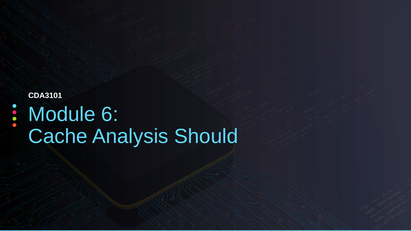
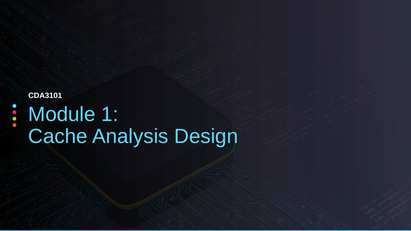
6: 6 -> 1
Should: Should -> Design
